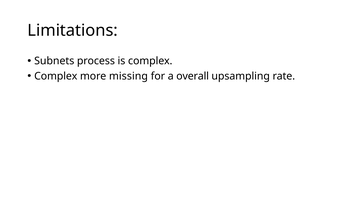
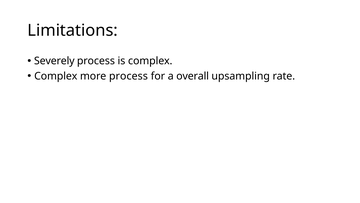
Subnets: Subnets -> Severely
more missing: missing -> process
